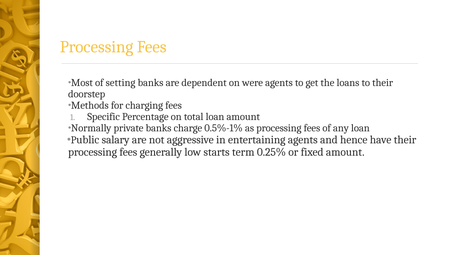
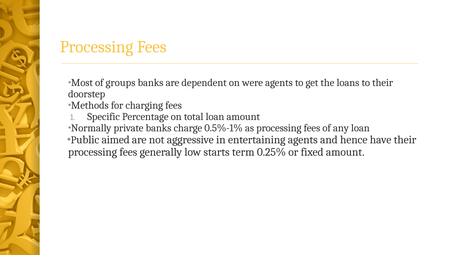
setting: setting -> groups
salary: salary -> aimed
